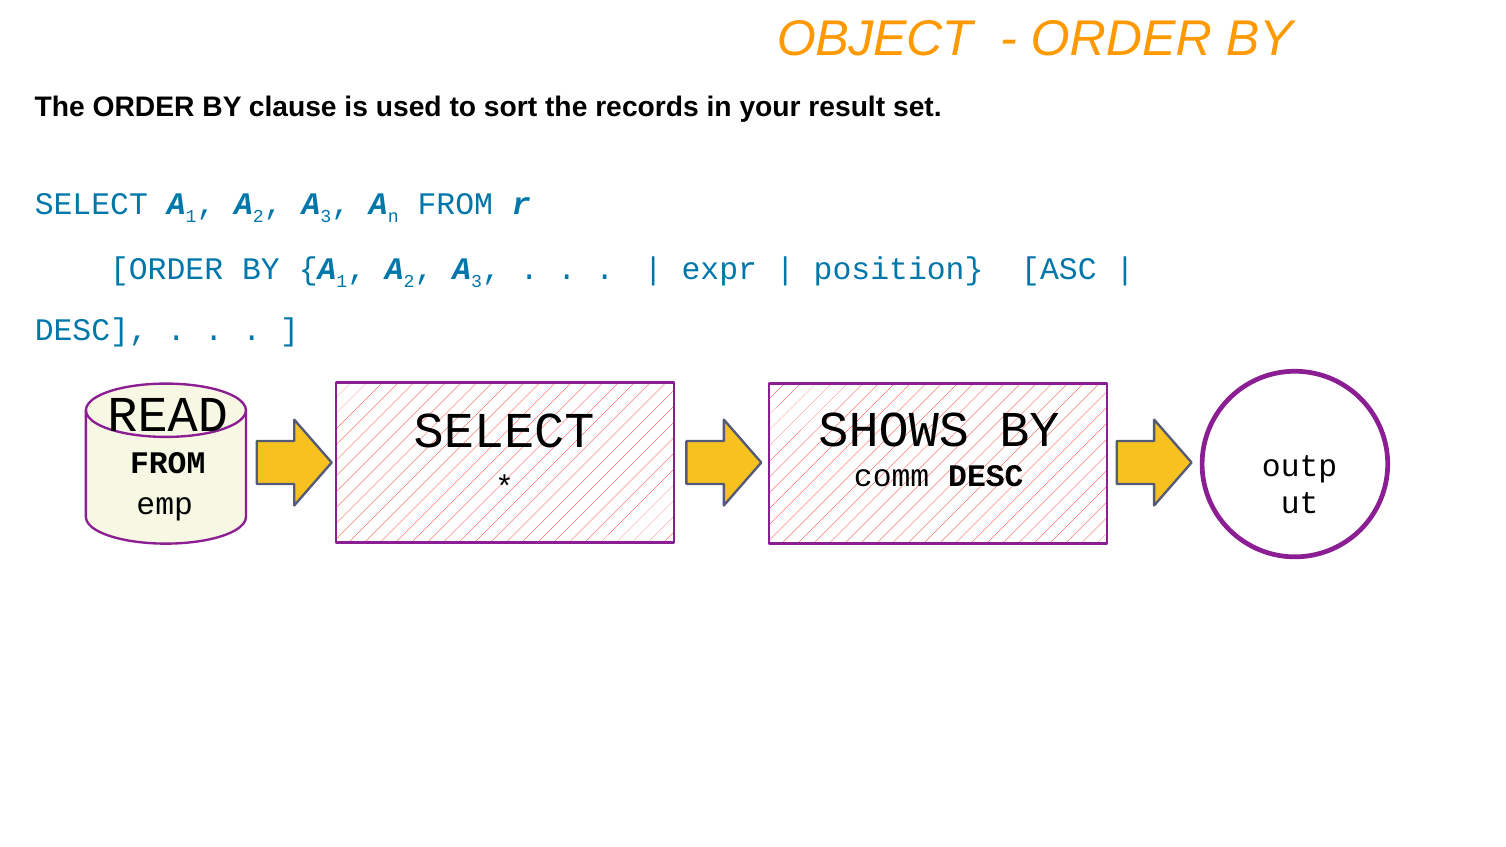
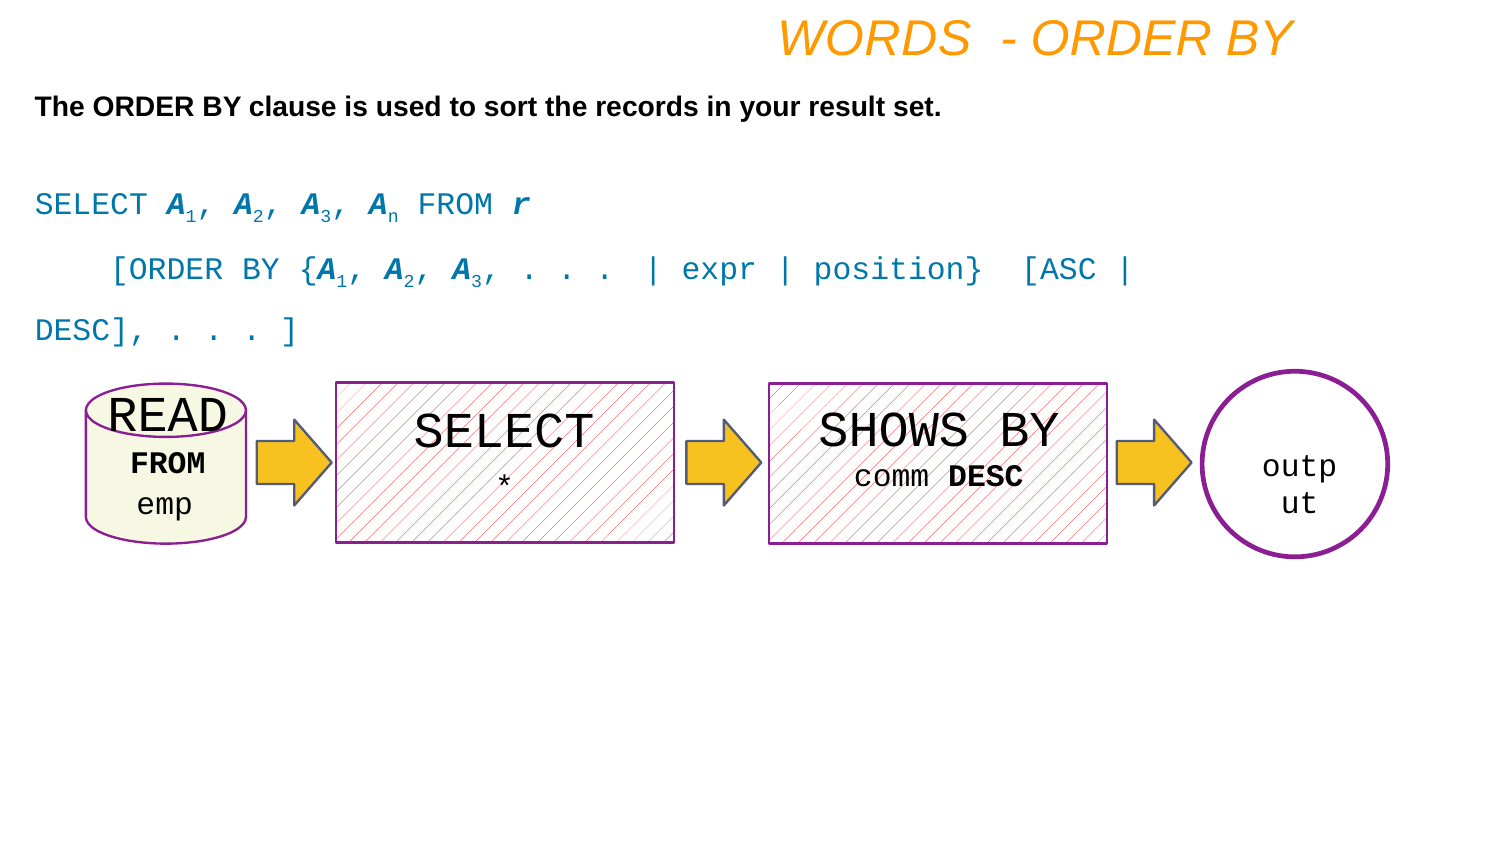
OBJECT: OBJECT -> WORDS
